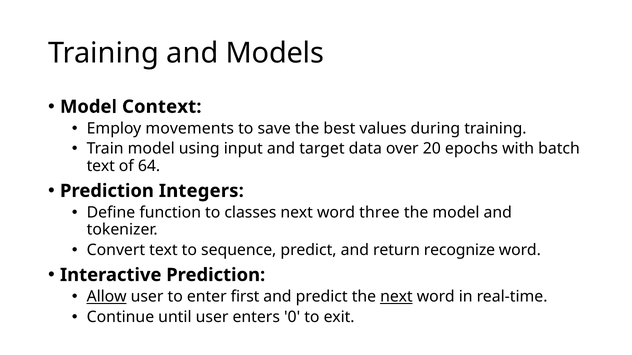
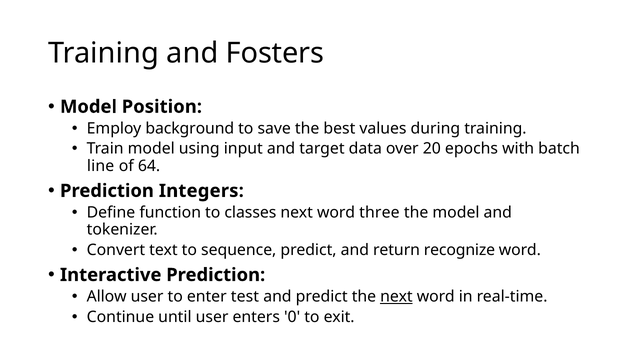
Models: Models -> Fosters
Context: Context -> Position
movements: movements -> background
text at (101, 166): text -> line
Allow underline: present -> none
first: first -> test
